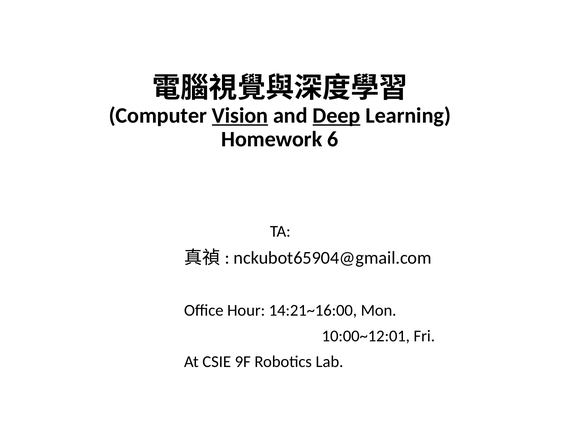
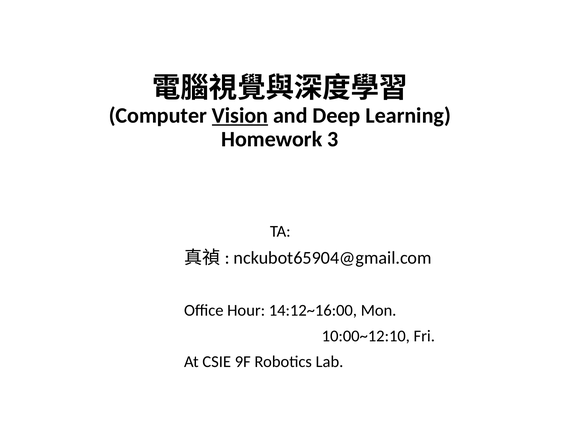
Deep underline: present -> none
6: 6 -> 3
14:21~16:00: 14:21~16:00 -> 14:12~16:00
10:00~12:01: 10:00~12:01 -> 10:00~12:10
